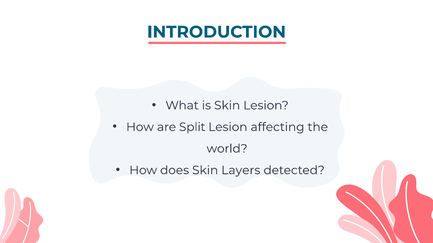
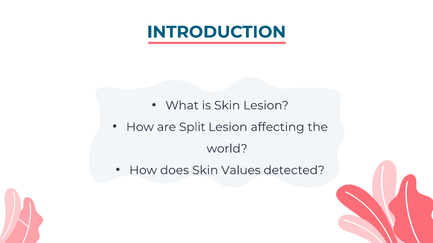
Layers: Layers -> Values
